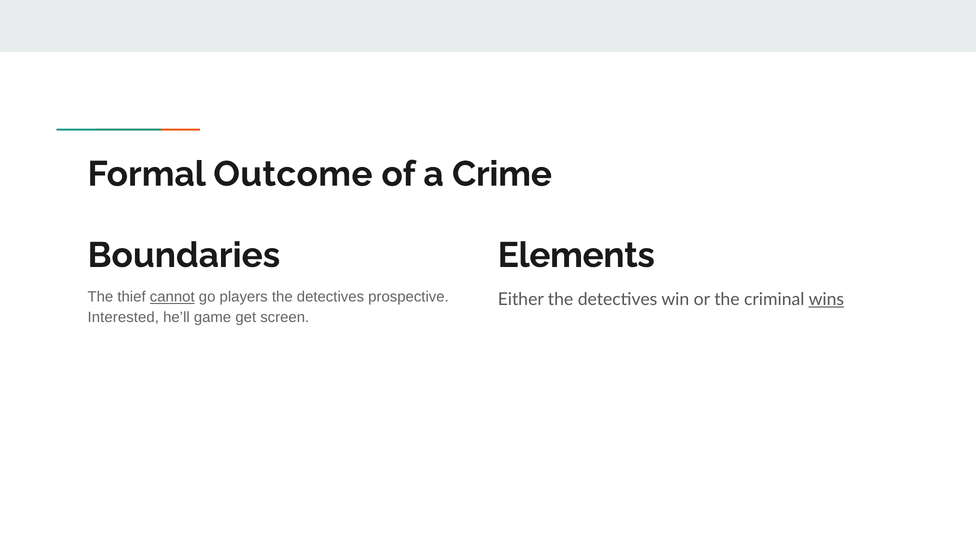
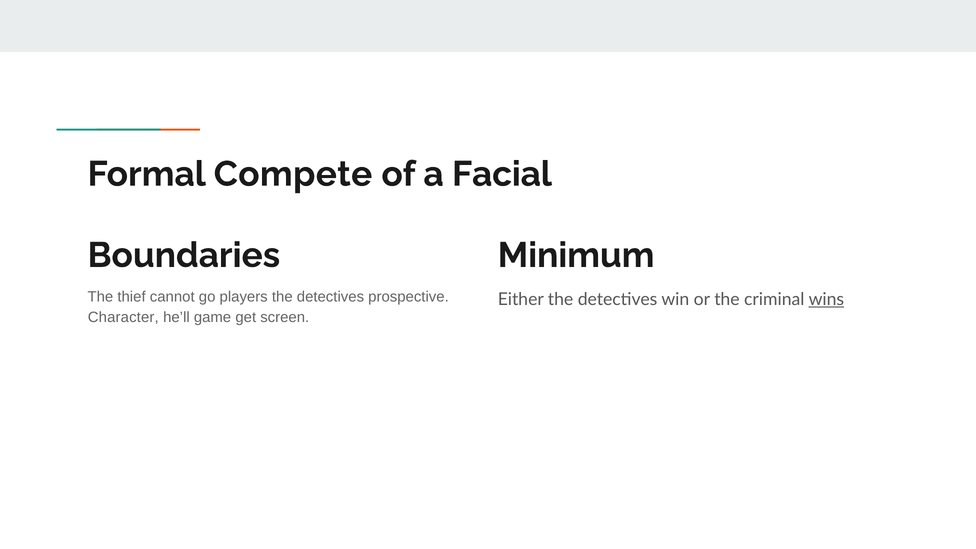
Outcome: Outcome -> Compete
Crime: Crime -> Facial
Elements: Elements -> Minimum
cannot underline: present -> none
Interested: Interested -> Character
